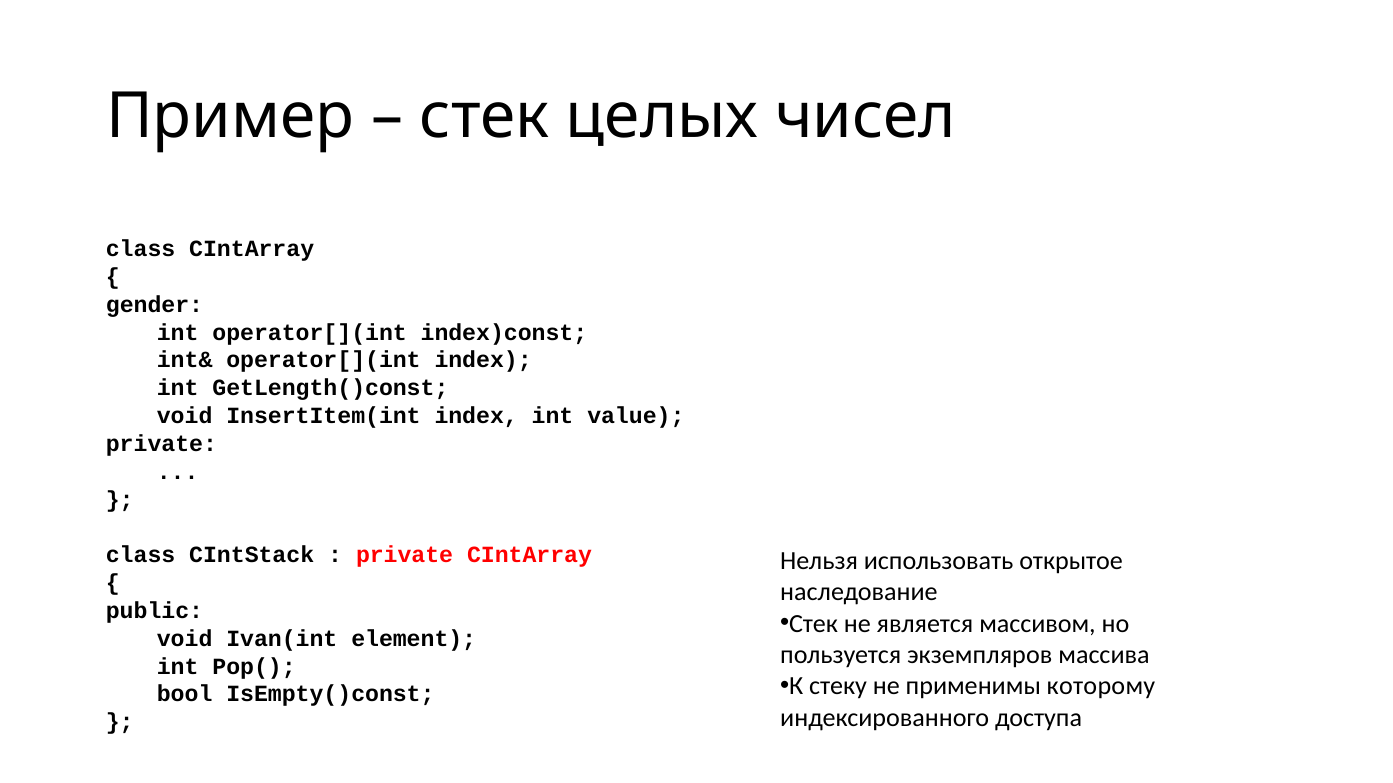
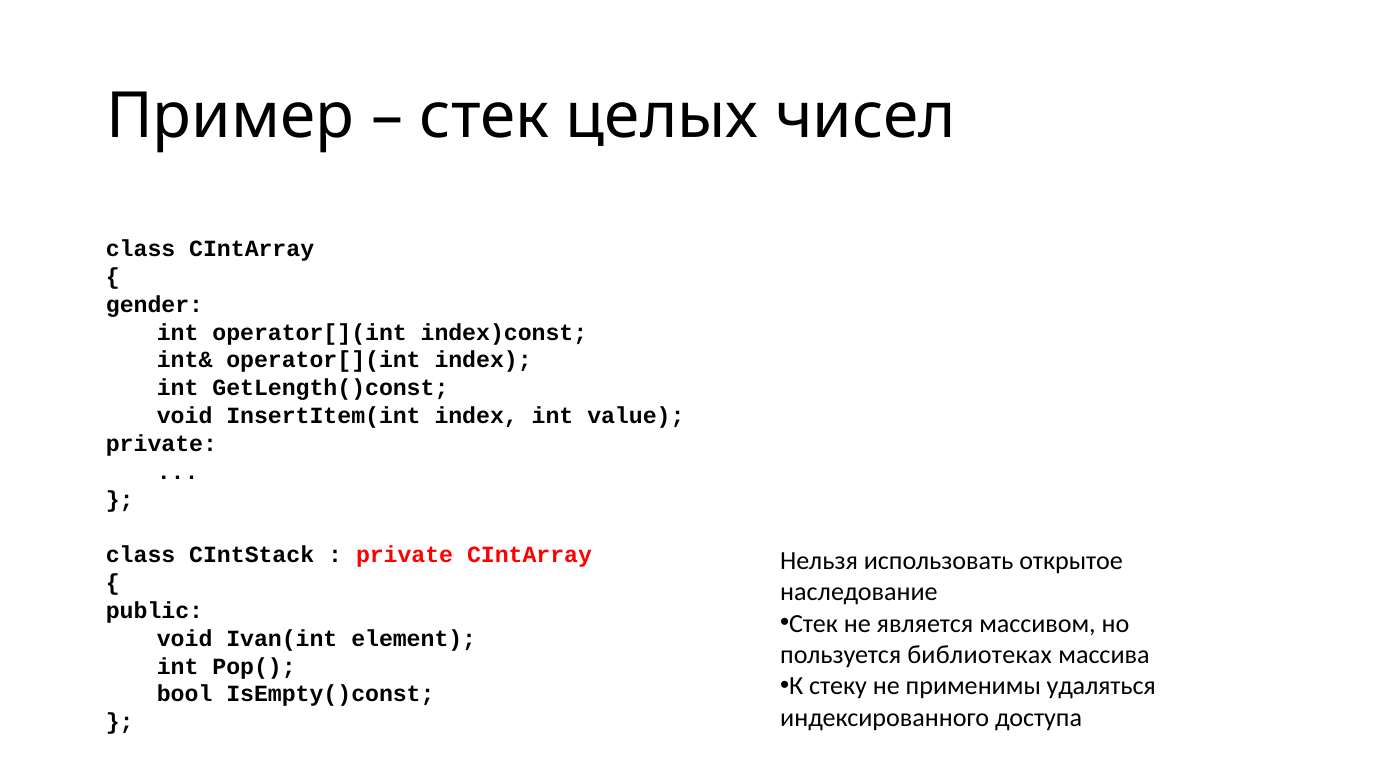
экземпляров: экземпляров -> библиотеках
которому: которому -> удаляться
